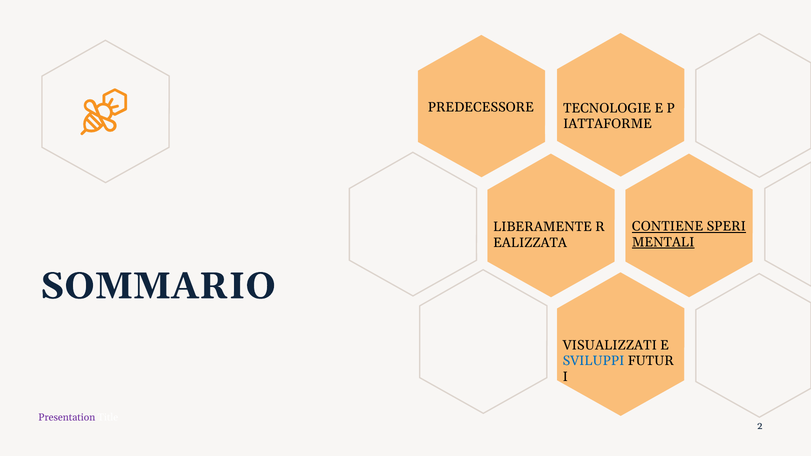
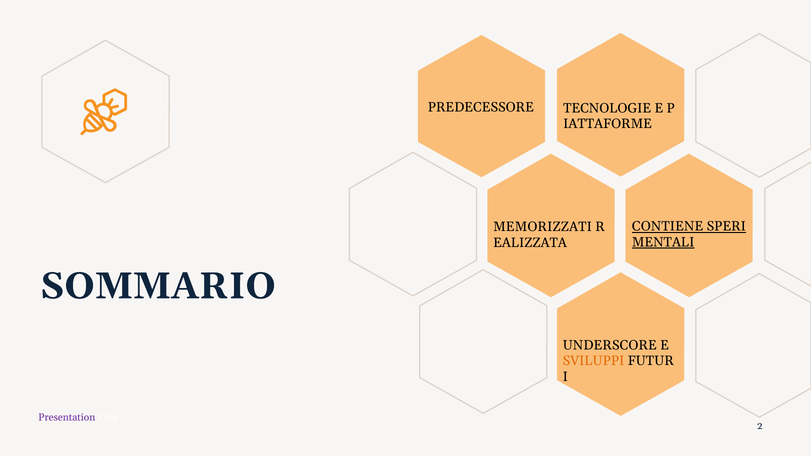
LIBERAMENTE: LIBERAMENTE -> MEMORIZZATI
VISUALIZZATI: VISUALIZZATI -> UNDERSCORE
SVILUPPI colour: blue -> orange
